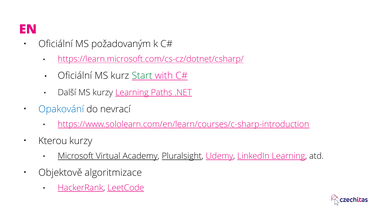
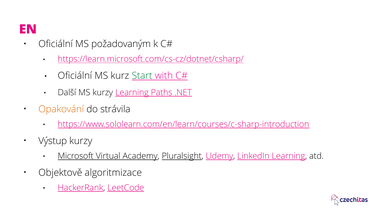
Opakování colour: blue -> orange
nevrací: nevrací -> strávila
Kterou: Kterou -> Výstup
